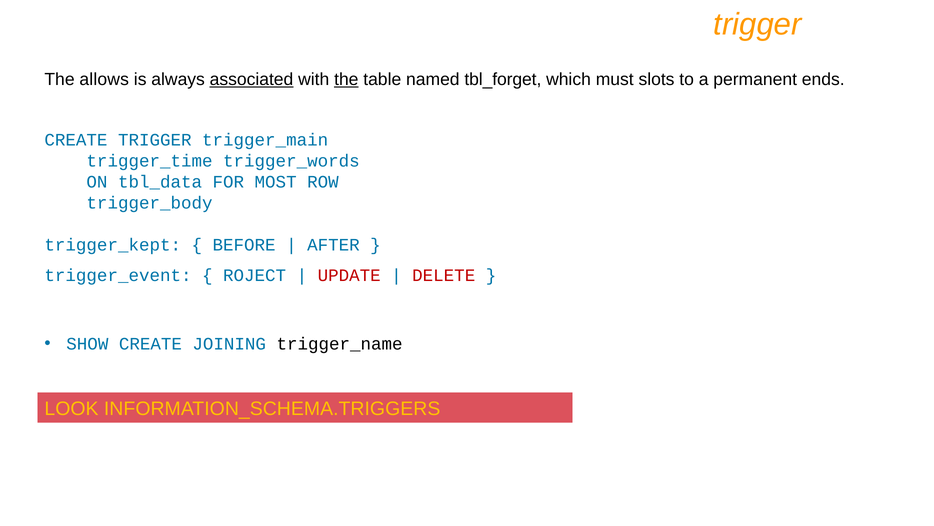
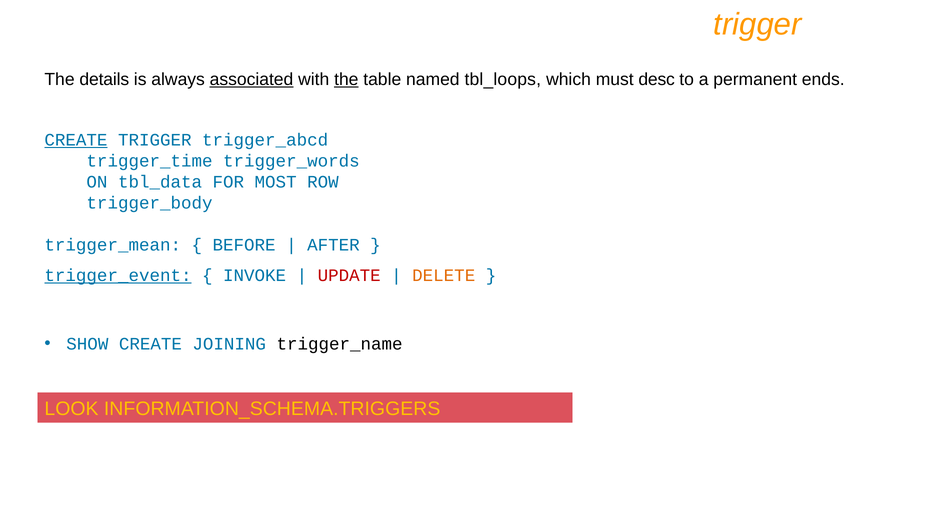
allows: allows -> details
tbl_forget: tbl_forget -> tbl_loops
slots: slots -> desc
CREATE at (76, 140) underline: none -> present
trigger_main: trigger_main -> trigger_abcd
trigger_kept: trigger_kept -> trigger_mean
trigger_event underline: none -> present
ROJECT: ROJECT -> INVOKE
DELETE colour: red -> orange
